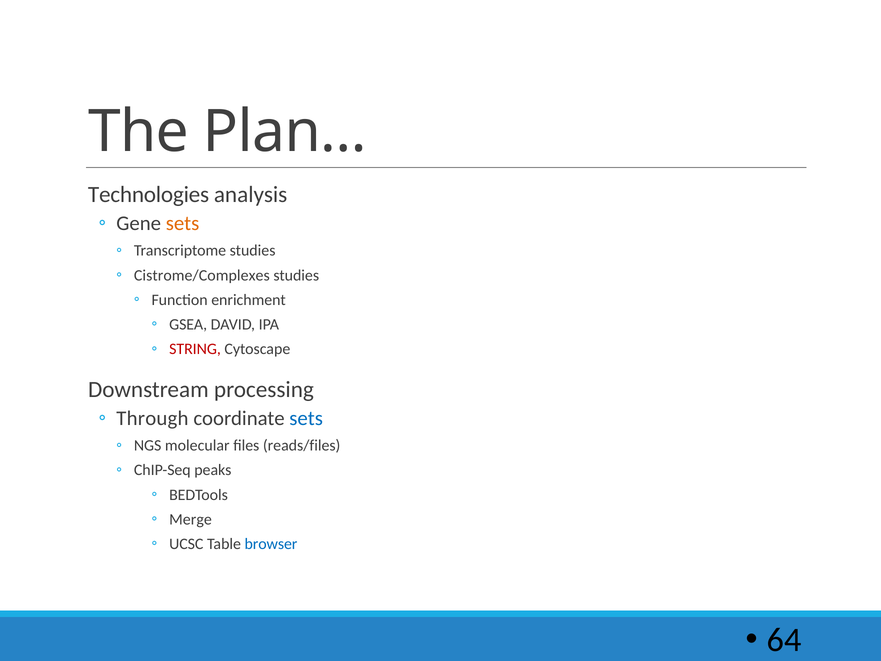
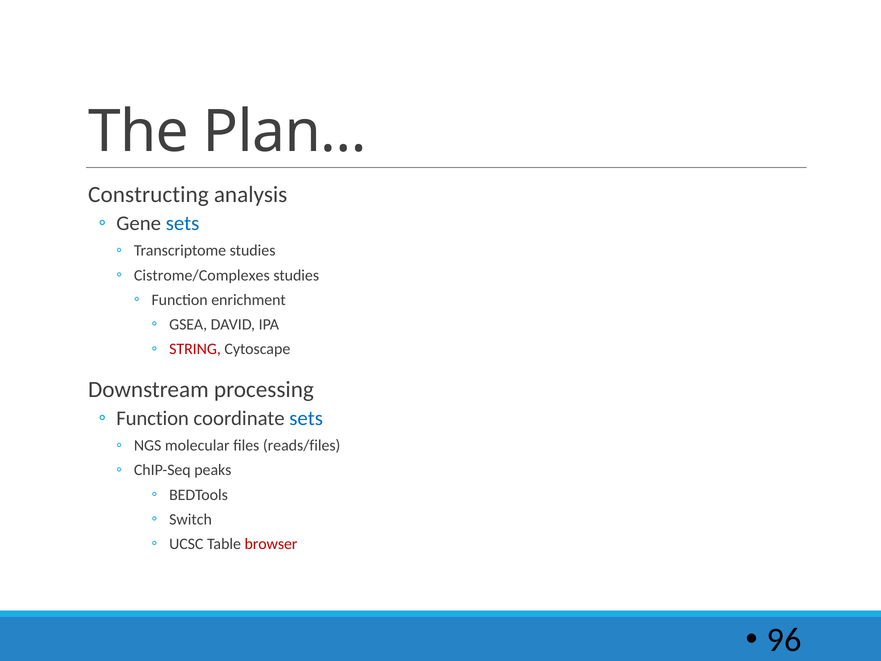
Technologies: Technologies -> Constructing
sets at (183, 223) colour: orange -> blue
Through at (152, 418): Through -> Function
Merge: Merge -> Switch
browser colour: blue -> red
64: 64 -> 96
